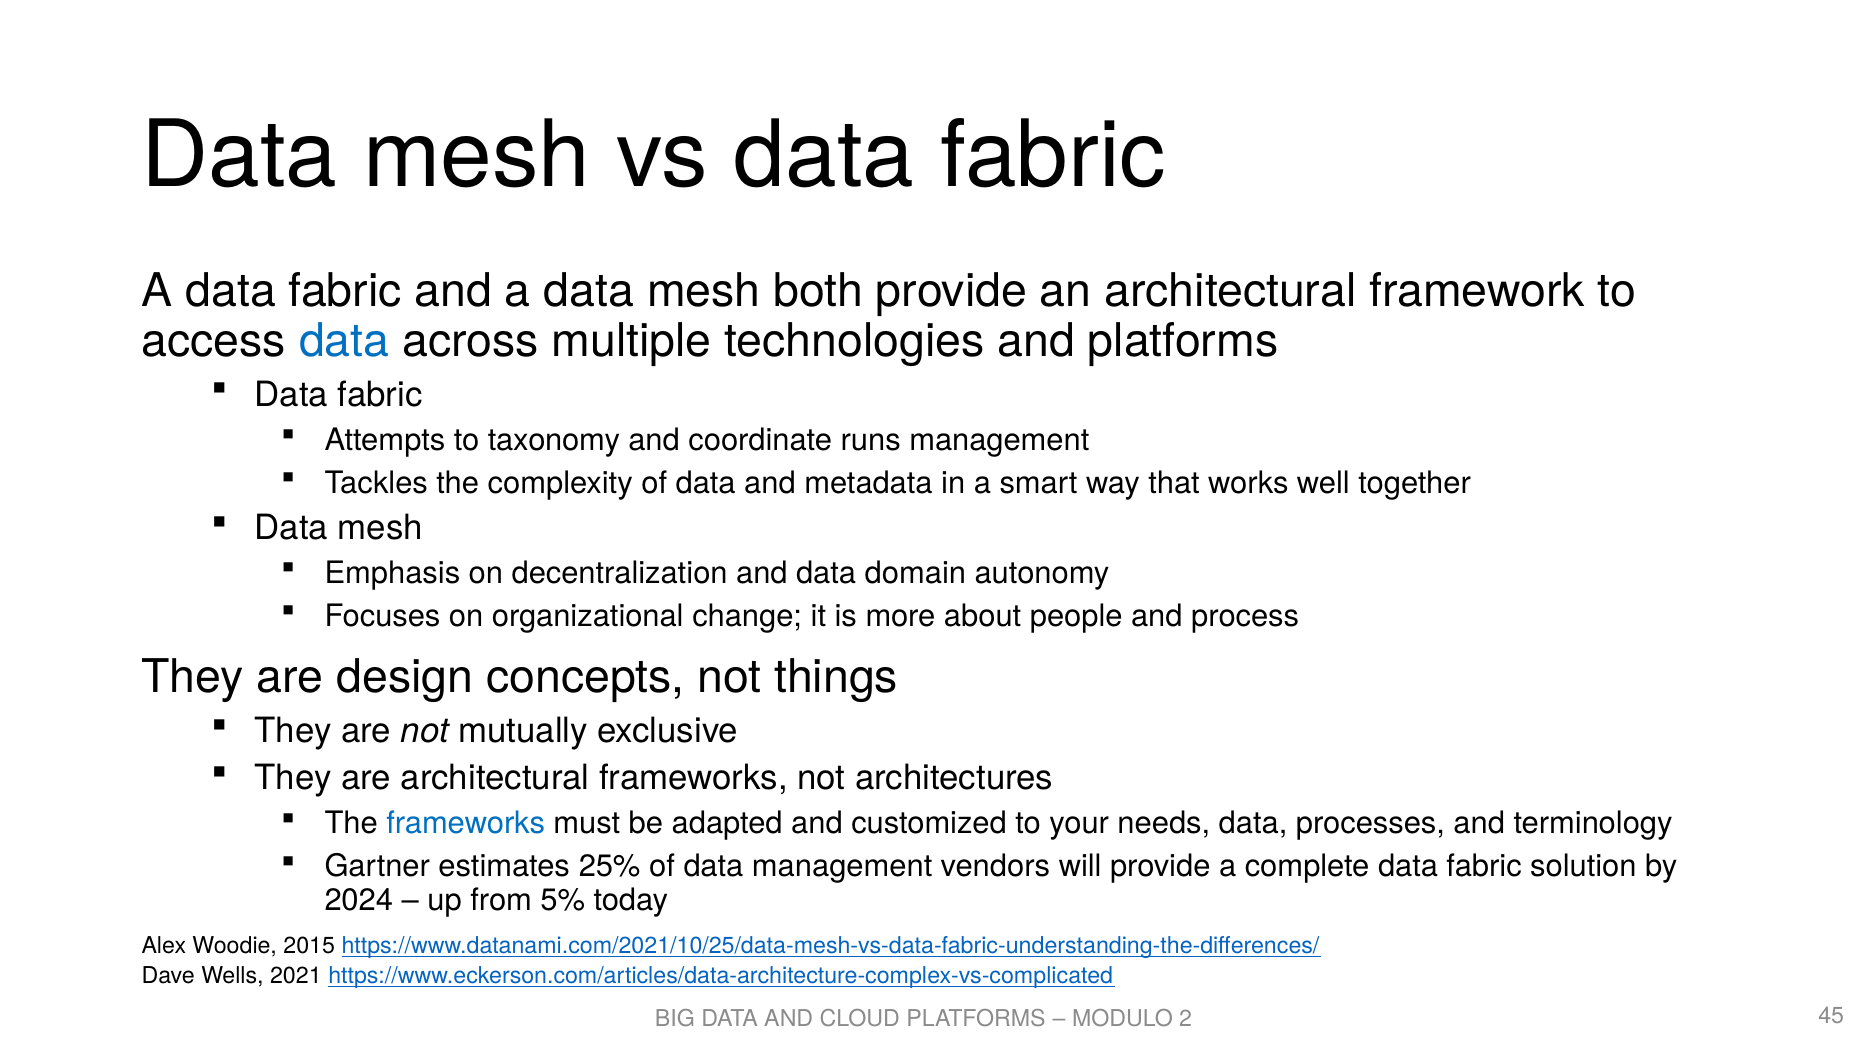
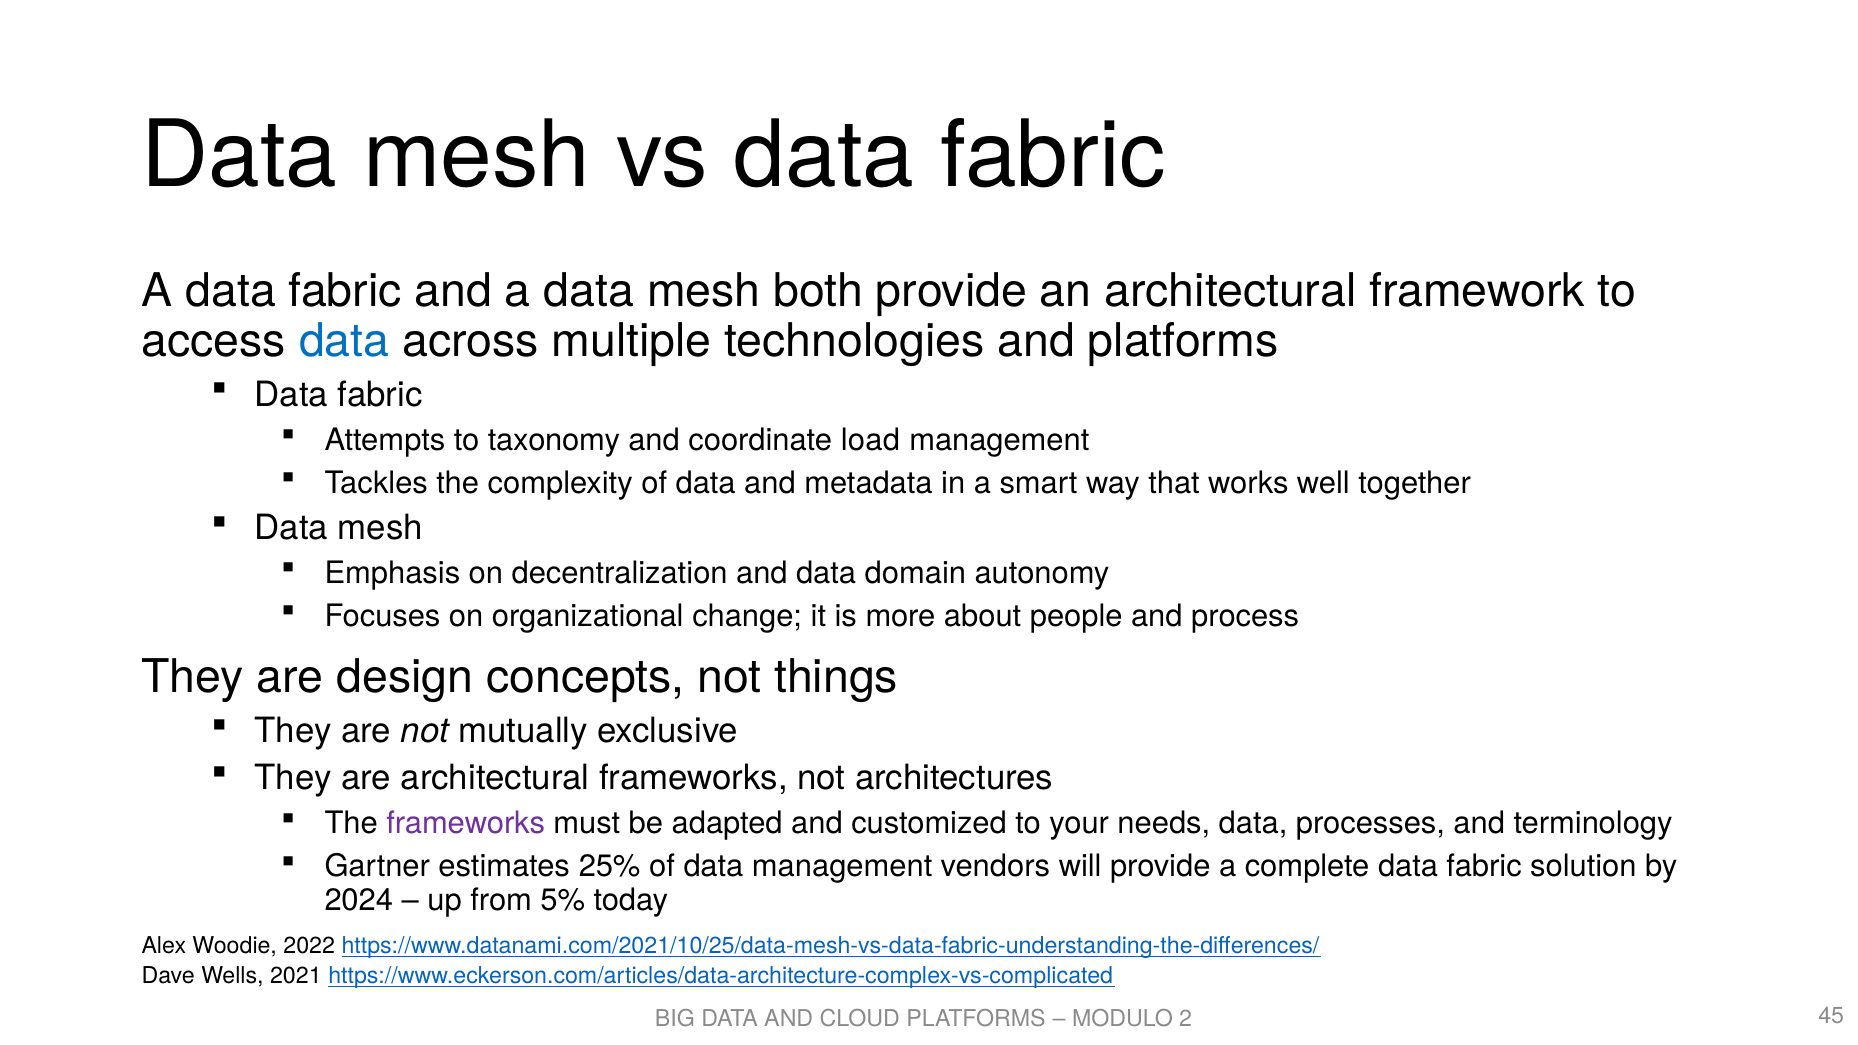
runs: runs -> load
frameworks at (466, 824) colour: blue -> purple
2015: 2015 -> 2022
